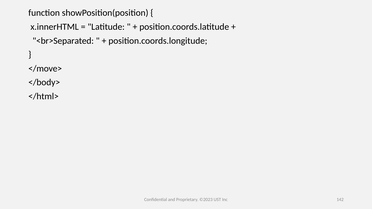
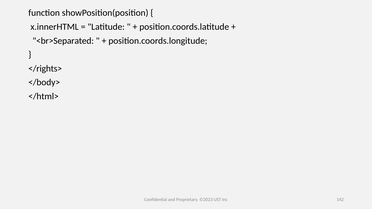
</move>: </move> -> </rights>
